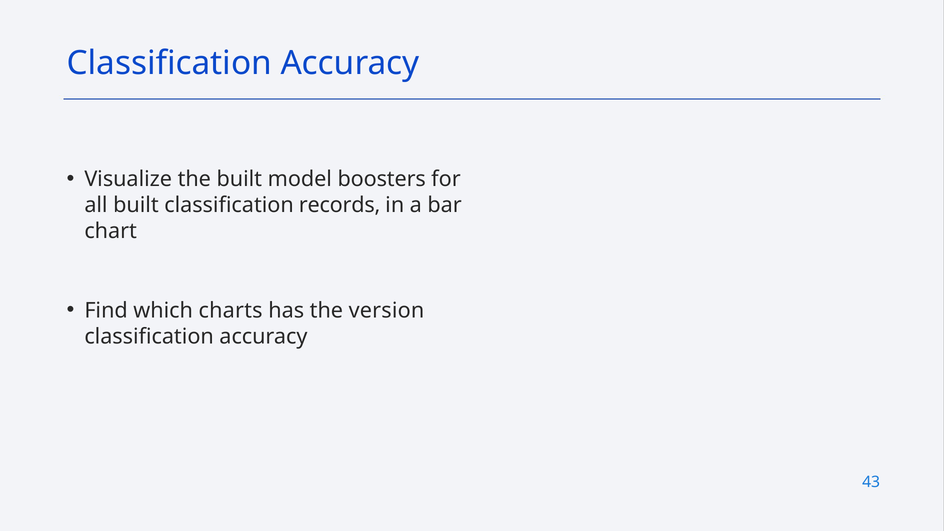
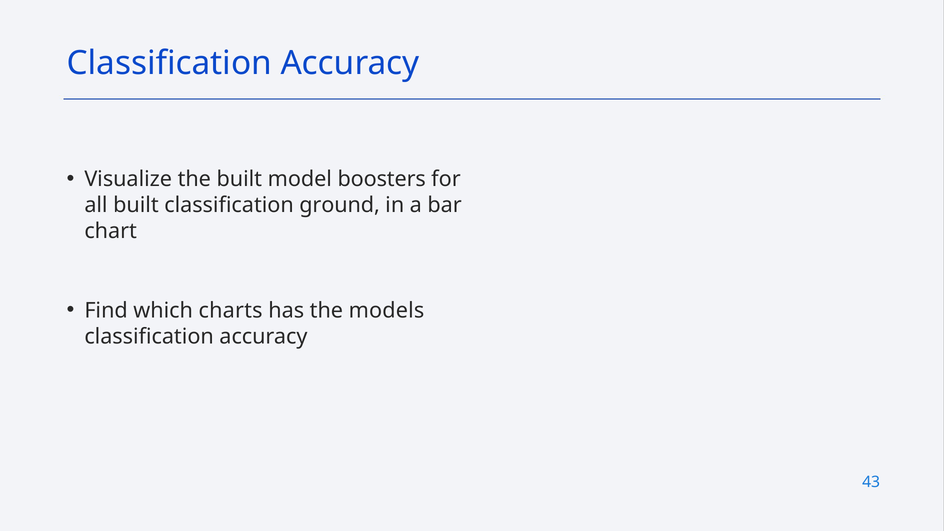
records: records -> ground
version: version -> models
